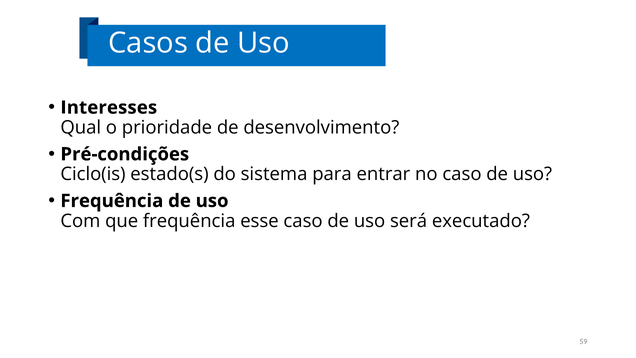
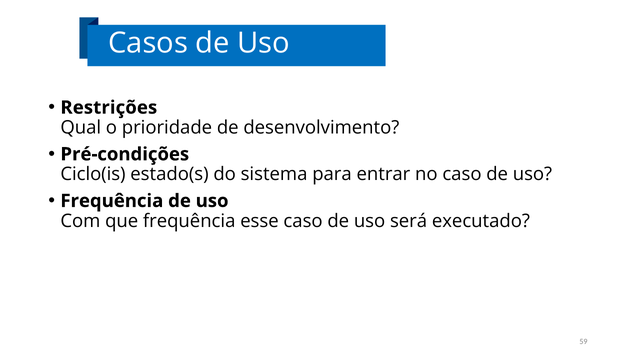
Interesses: Interesses -> Restrições
